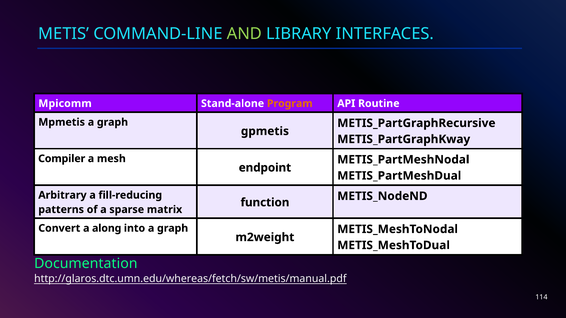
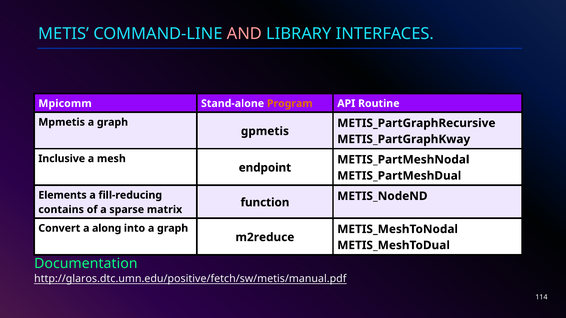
AND colour: light green -> pink
Compiler: Compiler -> Inclusive
Arbitrary: Arbitrary -> Elements
patterns: patterns -> contains
m2weight: m2weight -> m2reduce
http://glaros.dtc.umn.edu/whereas/fetch/sw/metis/manual.pdf: http://glaros.dtc.umn.edu/whereas/fetch/sw/metis/manual.pdf -> http://glaros.dtc.umn.edu/positive/fetch/sw/metis/manual.pdf
